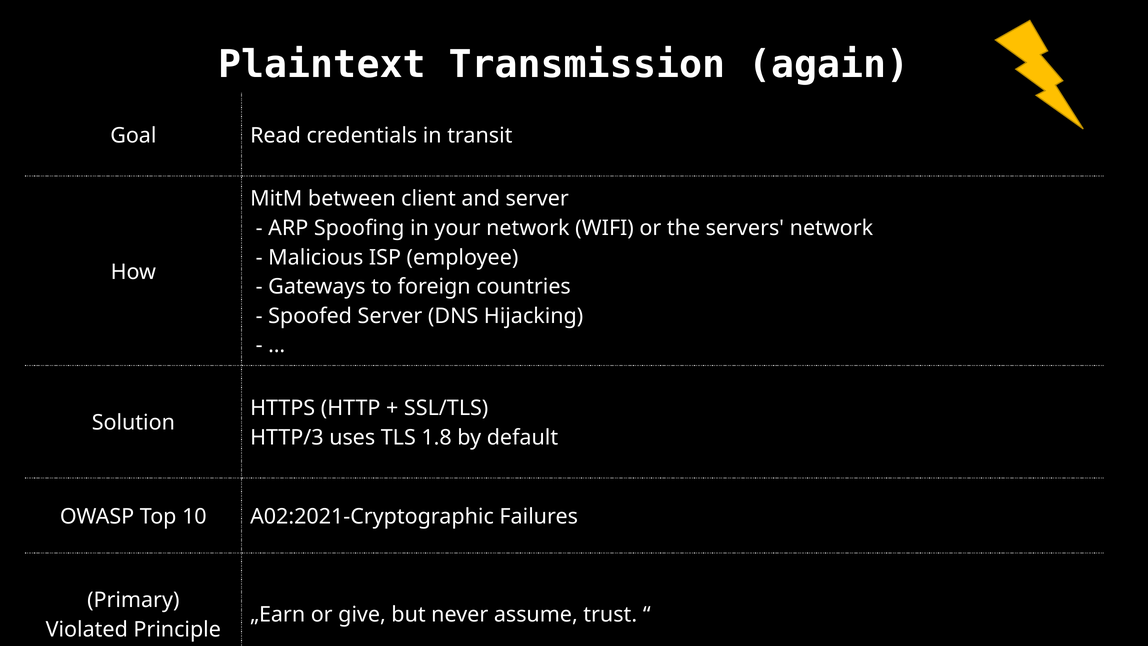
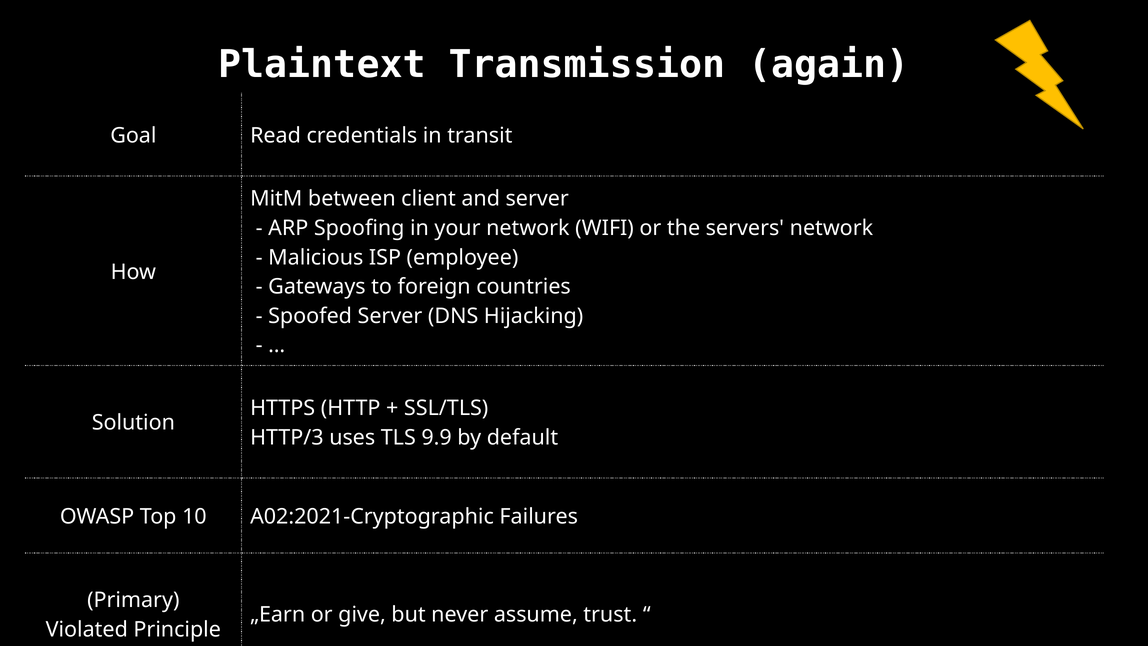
1.8: 1.8 -> 9.9
